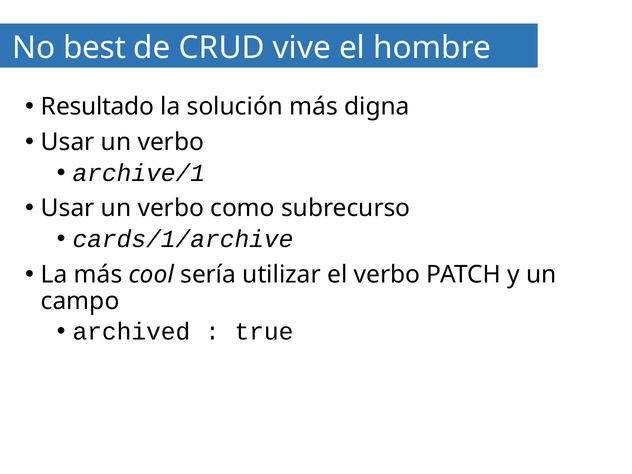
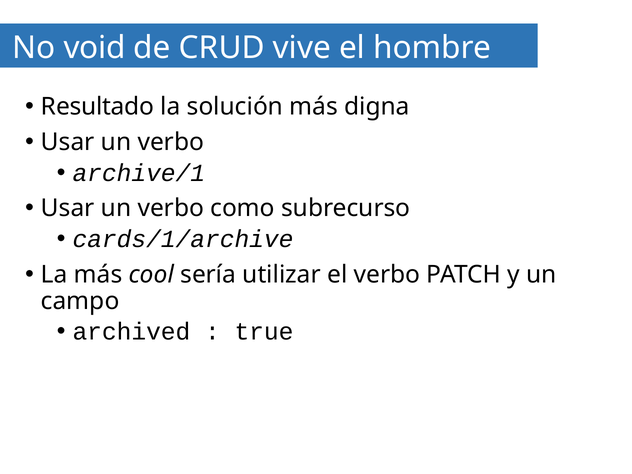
best: best -> void
